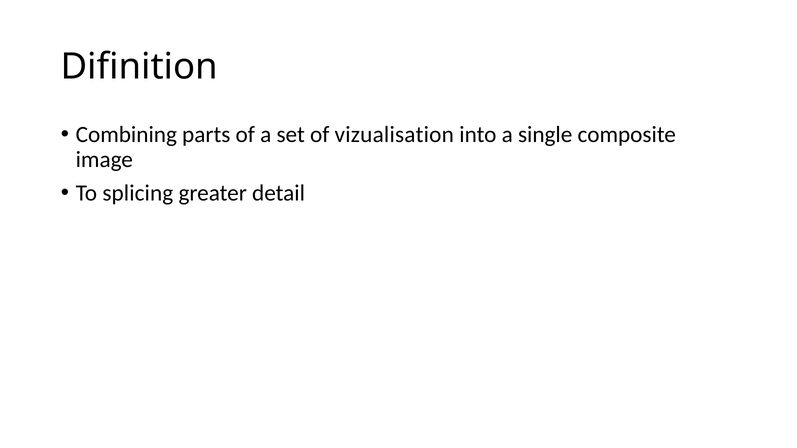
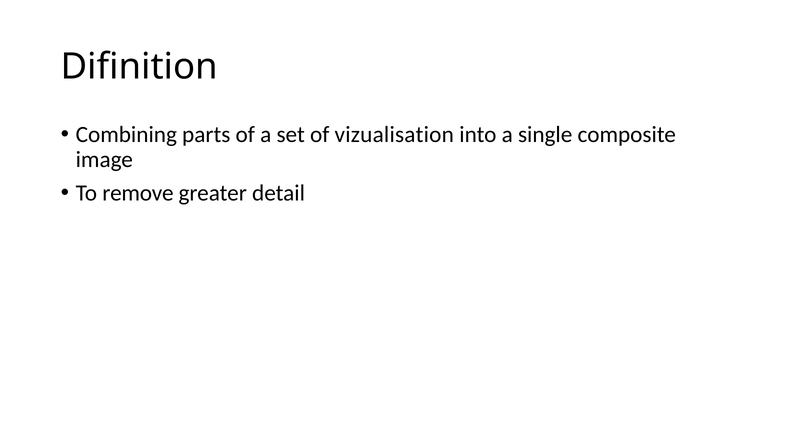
splicing: splicing -> remove
